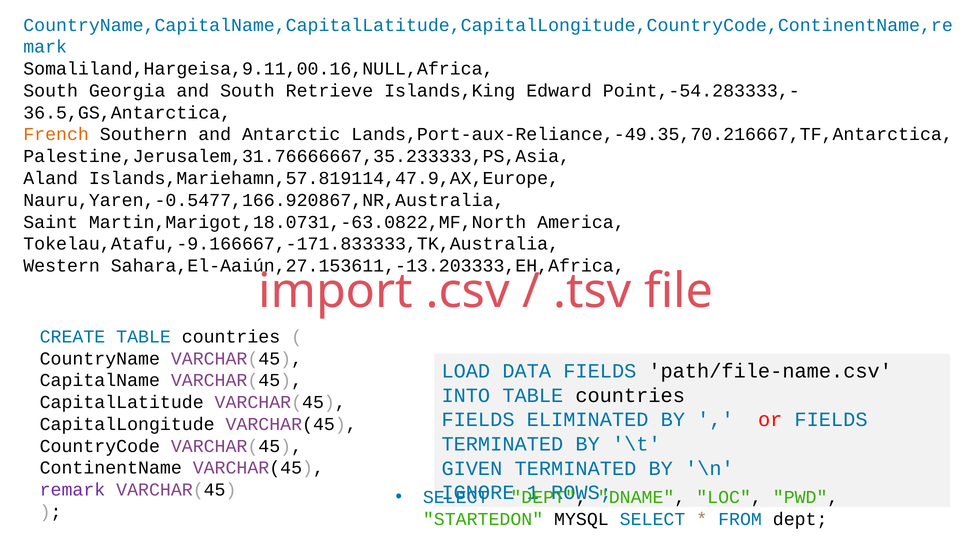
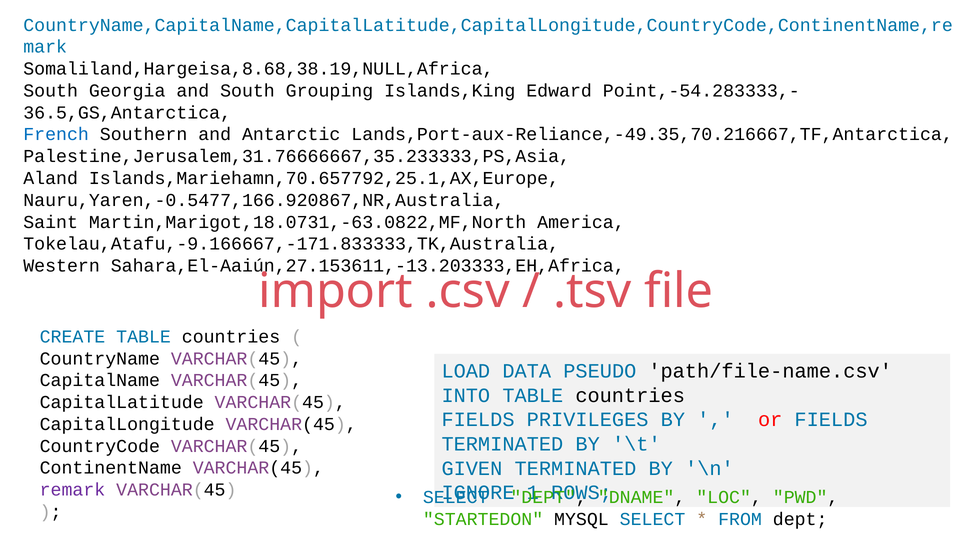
Somaliland,Hargeisa,9.11,00.16,NULL,Africa: Somaliland,Hargeisa,9.11,00.16,NULL,Africa -> Somaliland,Hargeisa,8.68,38.19,NULL,Africa
Retrieve: Retrieve -> Grouping
French colour: orange -> blue
Islands,Mariehamn,57.819114,47.9,AX,Europe: Islands,Mariehamn,57.819114,47.9,AX,Europe -> Islands,Mariehamn,70.657792,25.1,AX,Europe
DATA FIELDS: FIELDS -> PSEUDO
ELIMINATED: ELIMINATED -> PRIVILEGES
